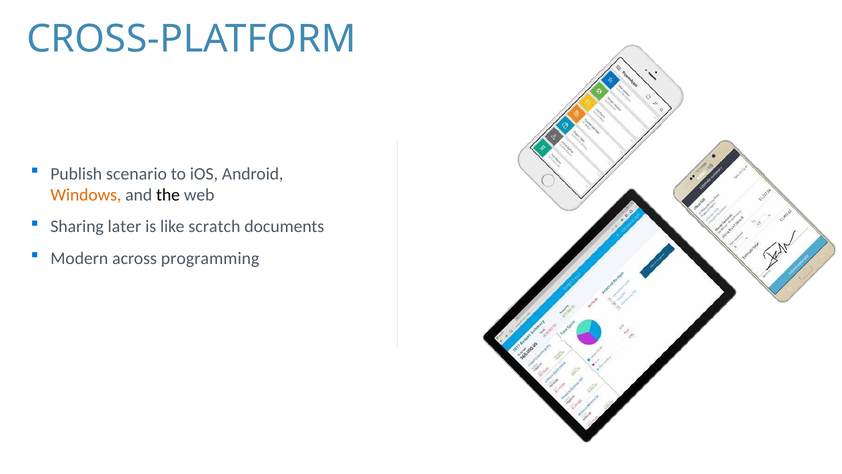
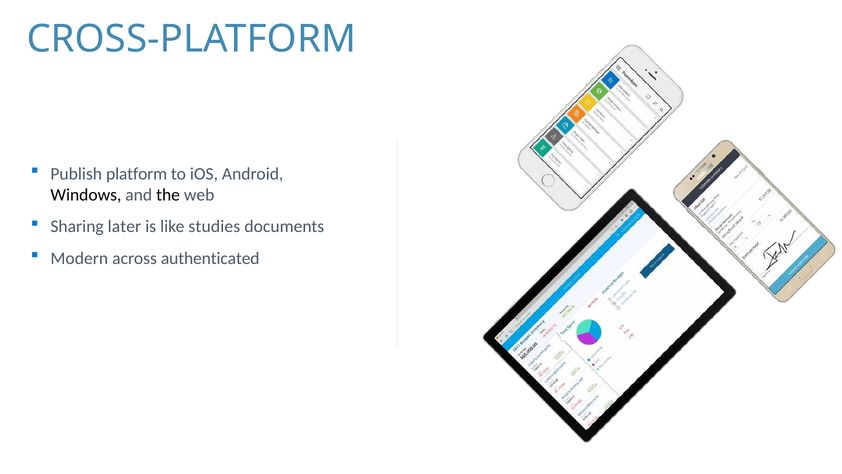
scenario: scenario -> platform
Windows colour: orange -> black
scratch: scratch -> studies
programming: programming -> authenticated
